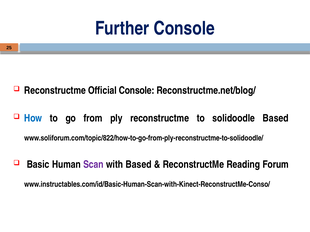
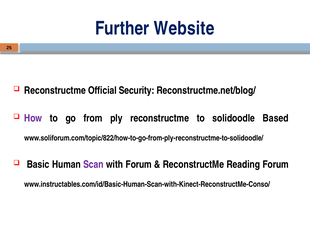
Further Console: Console -> Website
Official Console: Console -> Security
How colour: blue -> purple
with Based: Based -> Forum
